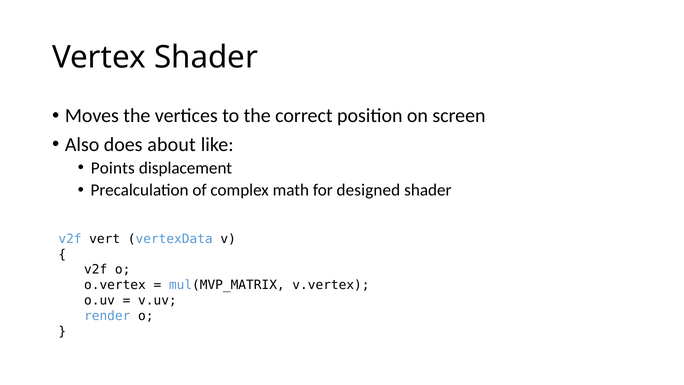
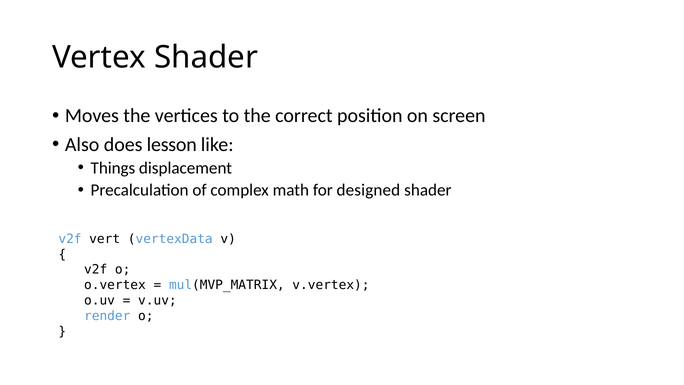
about: about -> lesson
Points: Points -> Things
